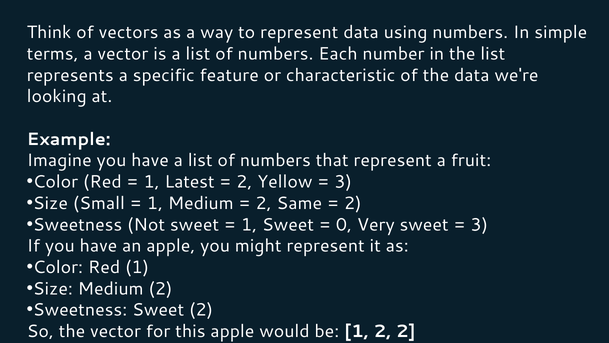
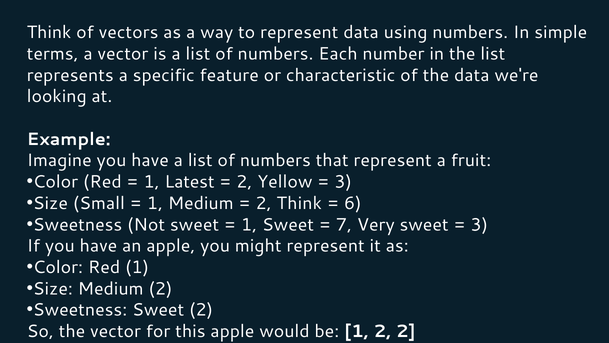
2 Same: Same -> Think
2 at (353, 203): 2 -> 6
0: 0 -> 7
